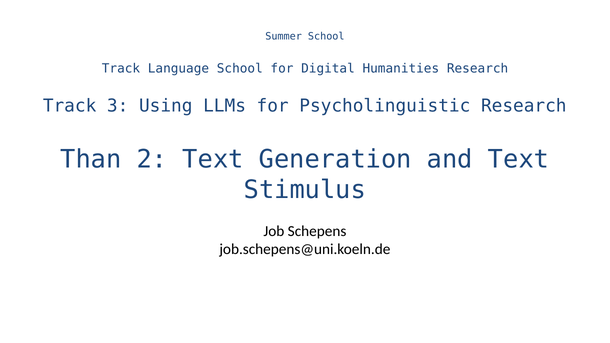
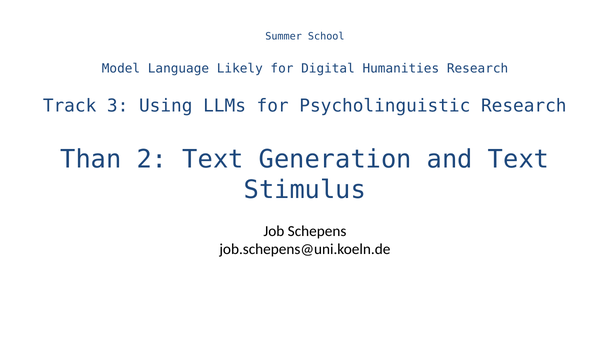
Track at (121, 69): Track -> Model
Language School: School -> Likely
